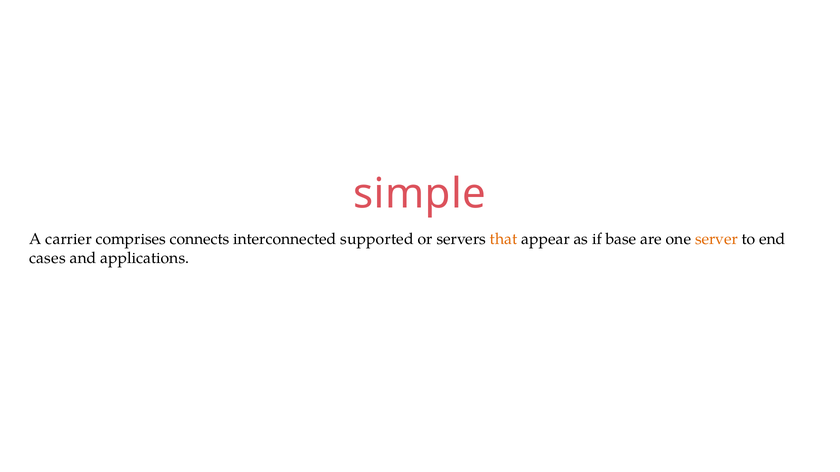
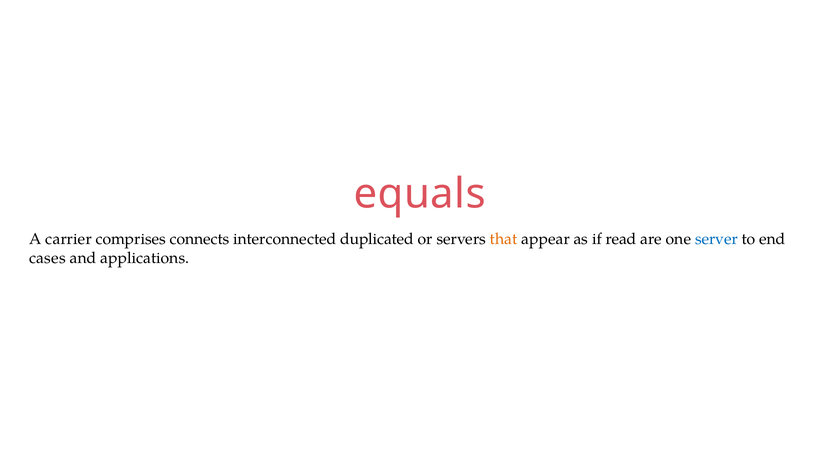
simple: simple -> equals
supported: supported -> duplicated
base: base -> read
server colour: orange -> blue
